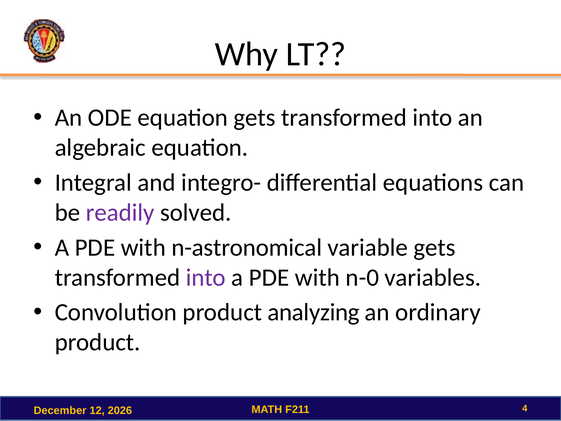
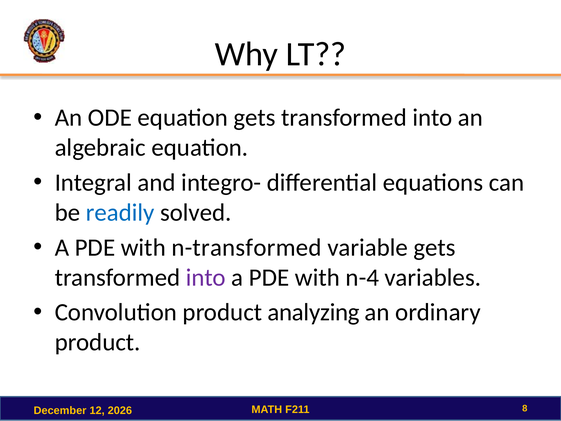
readily colour: purple -> blue
n-astronomical: n-astronomical -> n-transformed
n-0: n-0 -> n-4
4: 4 -> 8
